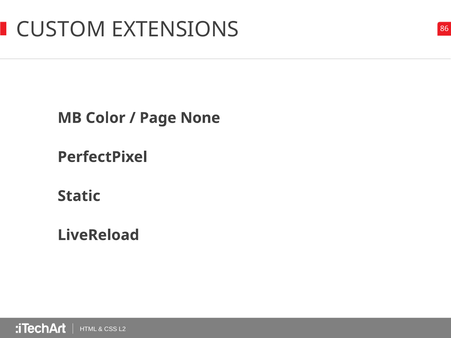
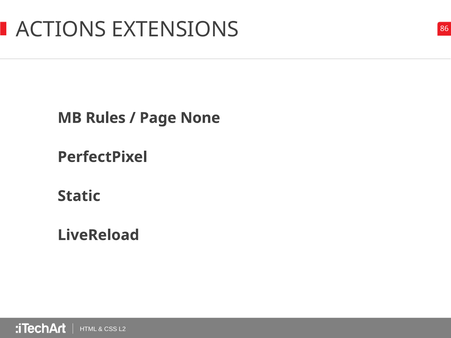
CUSTOM: CUSTOM -> ACTIONS
Color: Color -> Rules
